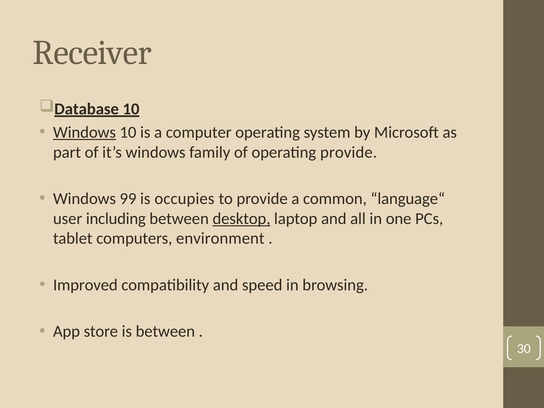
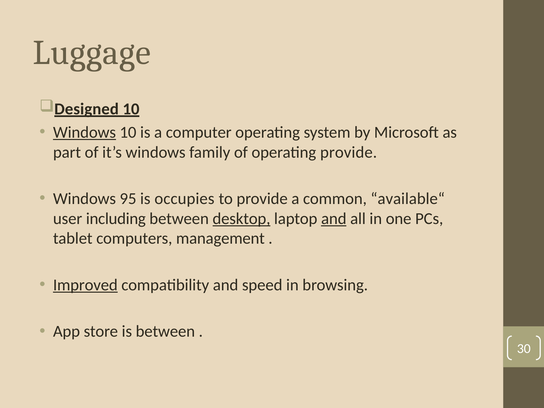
Receiver: Receiver -> Luggage
Database: Database -> Designed
99: 99 -> 95
language“: language“ -> available“
and at (334, 219) underline: none -> present
environment: environment -> management
Improved underline: none -> present
